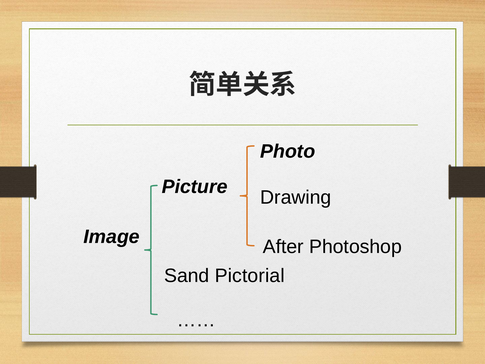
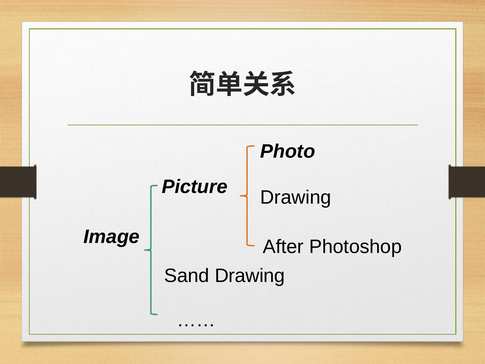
Sand Pictorial: Pictorial -> Drawing
